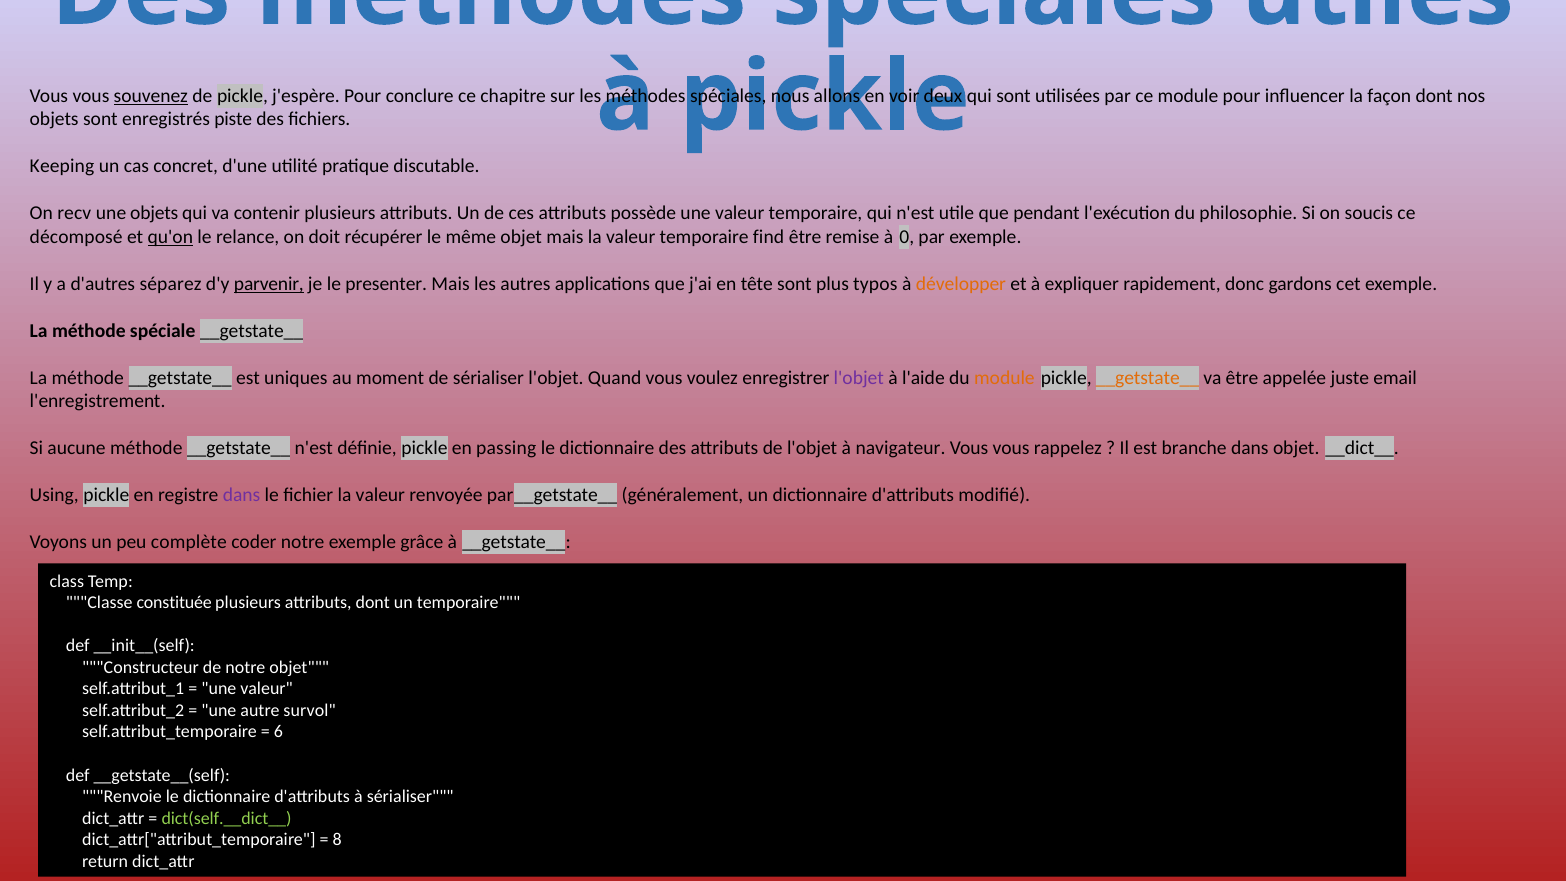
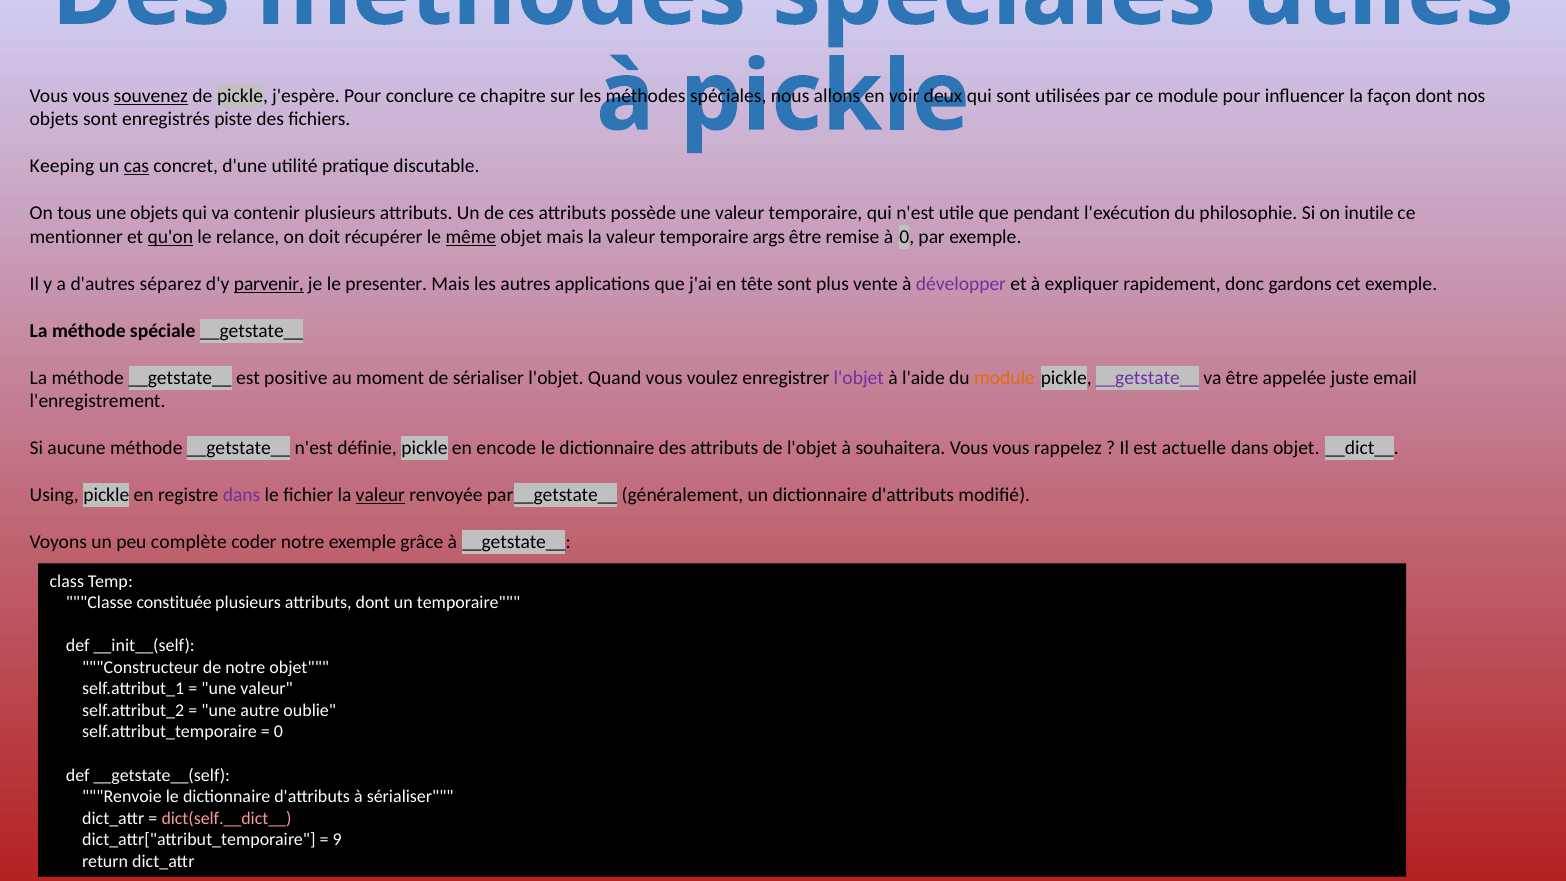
cas underline: none -> present
recv: recv -> tous
soucis: soucis -> inutile
décomposé: décomposé -> mentionner
même underline: none -> present
find: find -> args
typos: typos -> vente
développer colour: orange -> purple
uniques: uniques -> positive
__getstate__ at (1148, 378) colour: orange -> purple
passing: passing -> encode
navigateur: navigateur -> souhaitera
branche: branche -> actuelle
valeur at (380, 495) underline: none -> present
survol: survol -> oublie
6 at (278, 732): 6 -> 0
dict(self.__dict__ colour: light green -> pink
8: 8 -> 9
